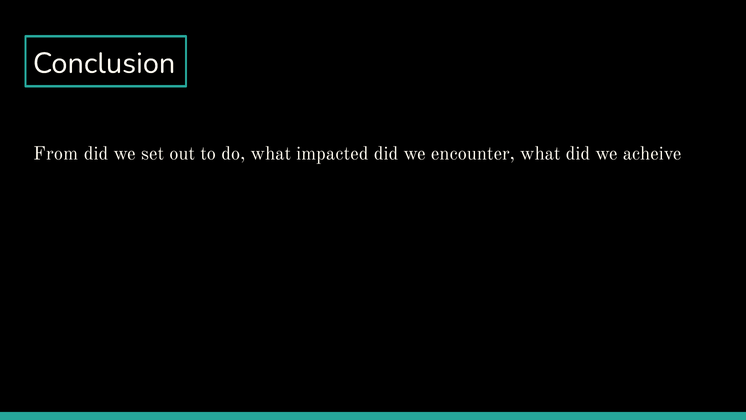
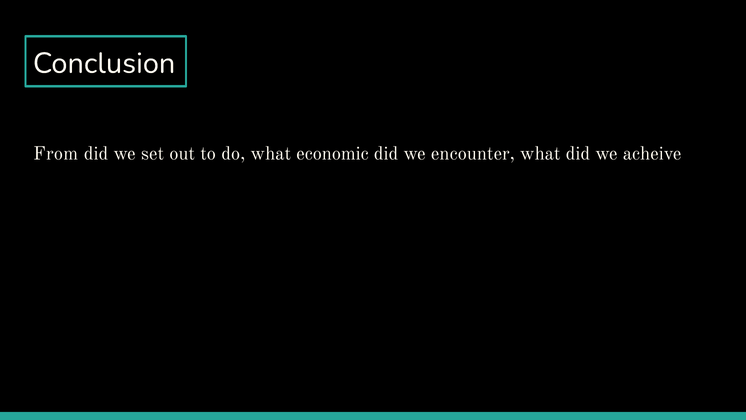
impacted: impacted -> economic
